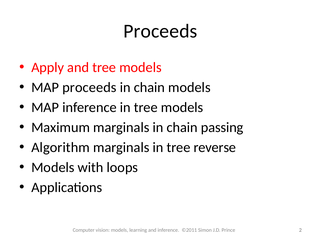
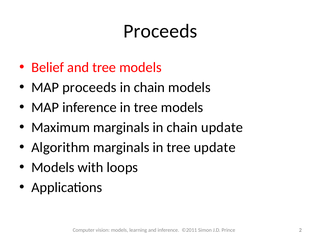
Apply: Apply -> Belief
chain passing: passing -> update
tree reverse: reverse -> update
